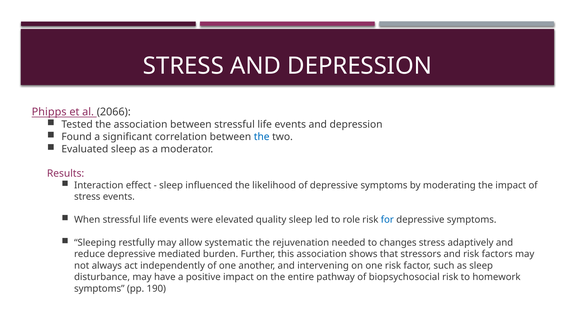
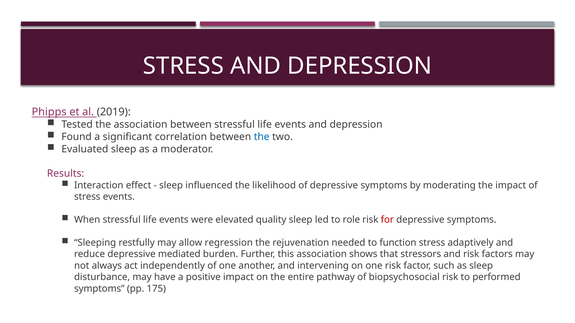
2066: 2066 -> 2019
for colour: blue -> red
systematic: systematic -> regression
changes: changes -> function
homework: homework -> performed
190: 190 -> 175
